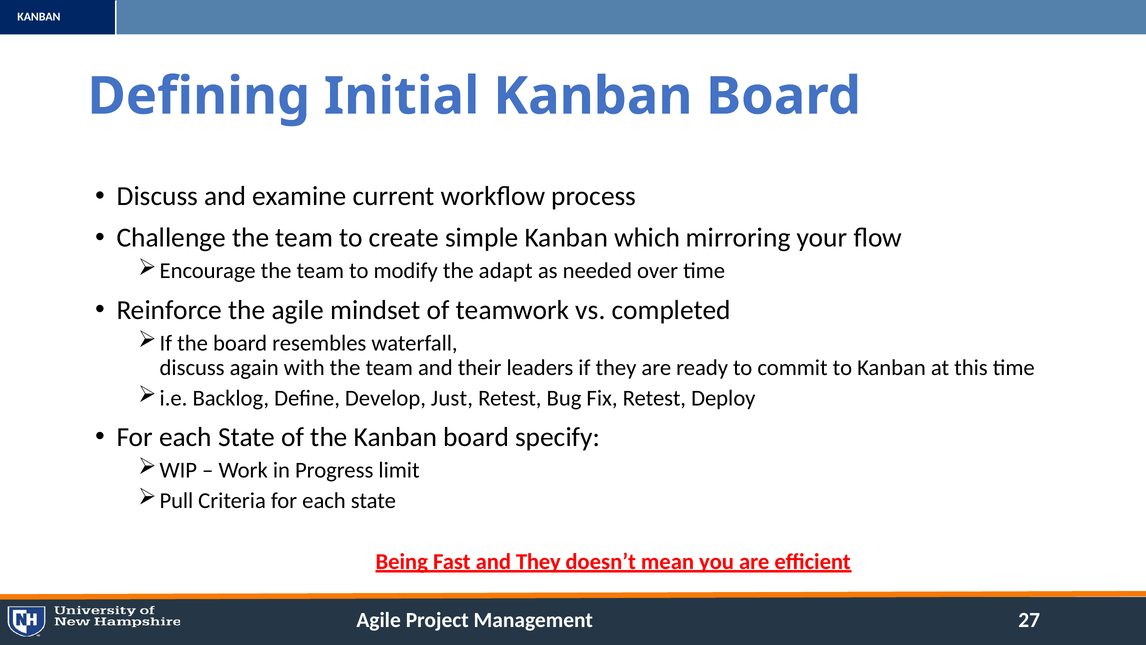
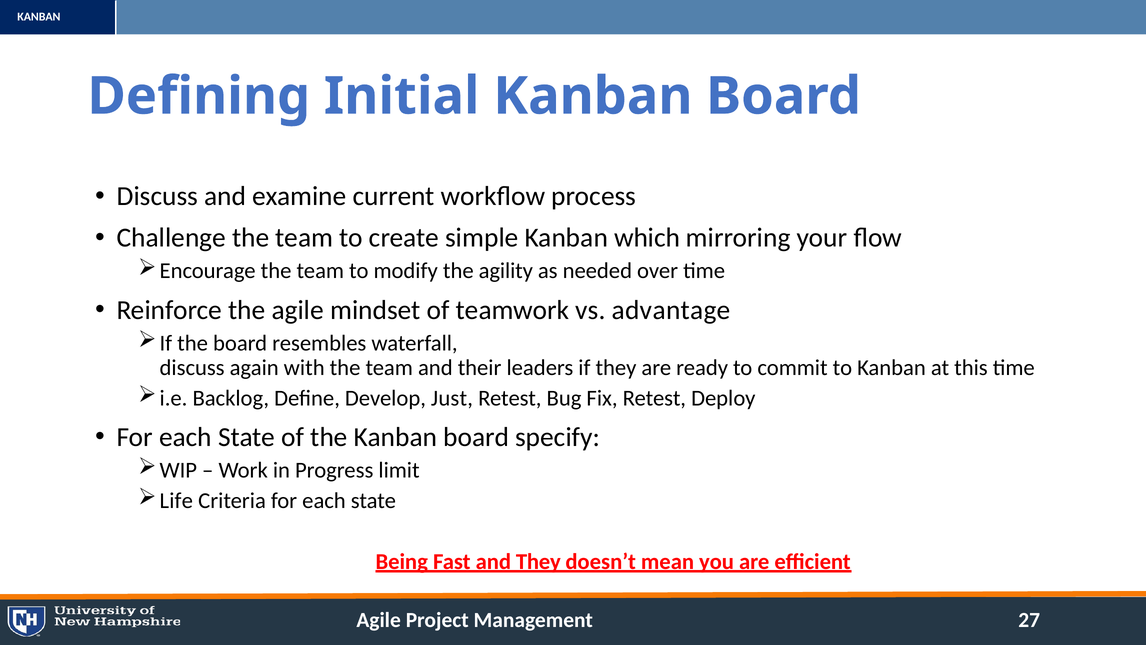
adapt: adapt -> agility
completed: completed -> advantage
Pull: Pull -> Life
